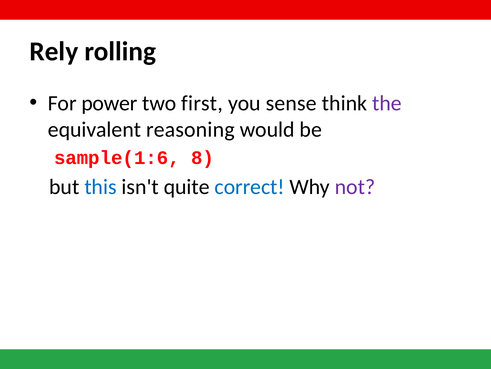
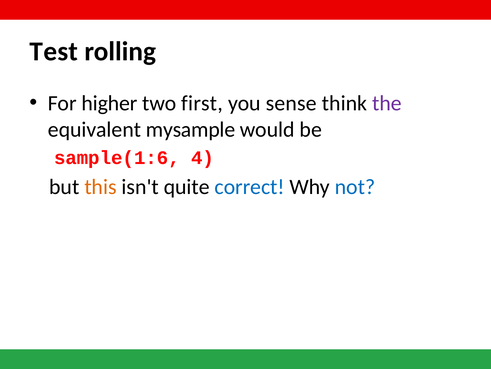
Rely: Rely -> Test
power: power -> higher
reasoning: reasoning -> mysample
8: 8 -> 4
this colour: blue -> orange
not colour: purple -> blue
